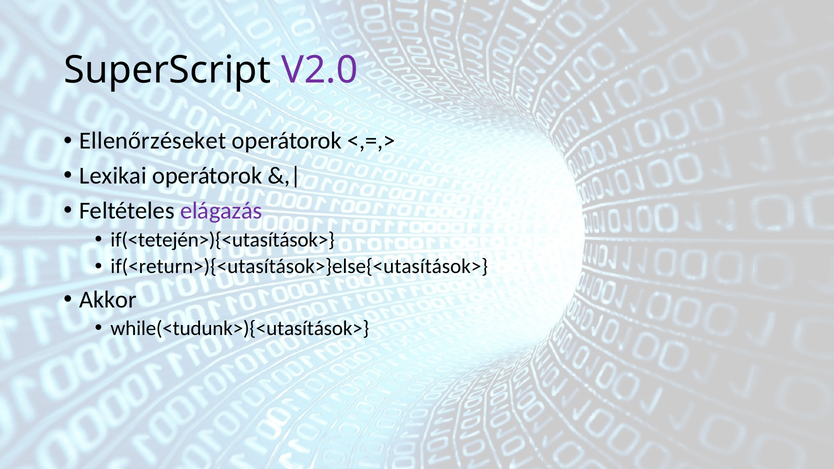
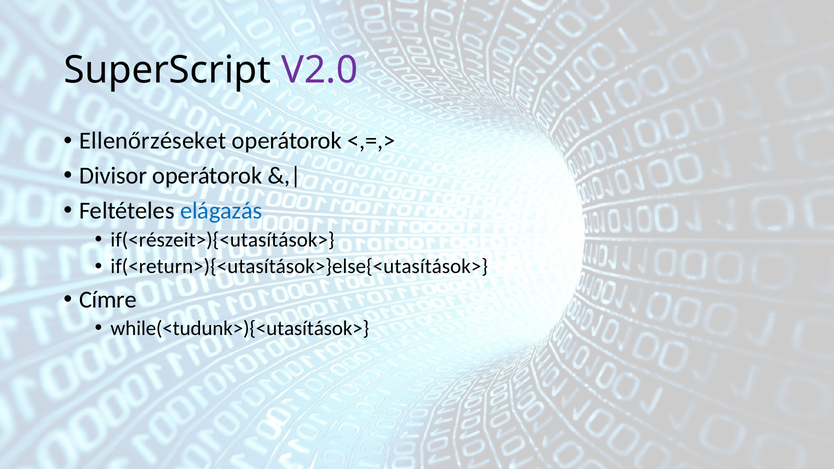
Lexikai: Lexikai -> Divisor
elágazás colour: purple -> blue
if(<tetején>){<utasítások>: if(<tetején>){<utasítások> -> if(<részeit>){<utasítások>
Akkor: Akkor -> Címre
